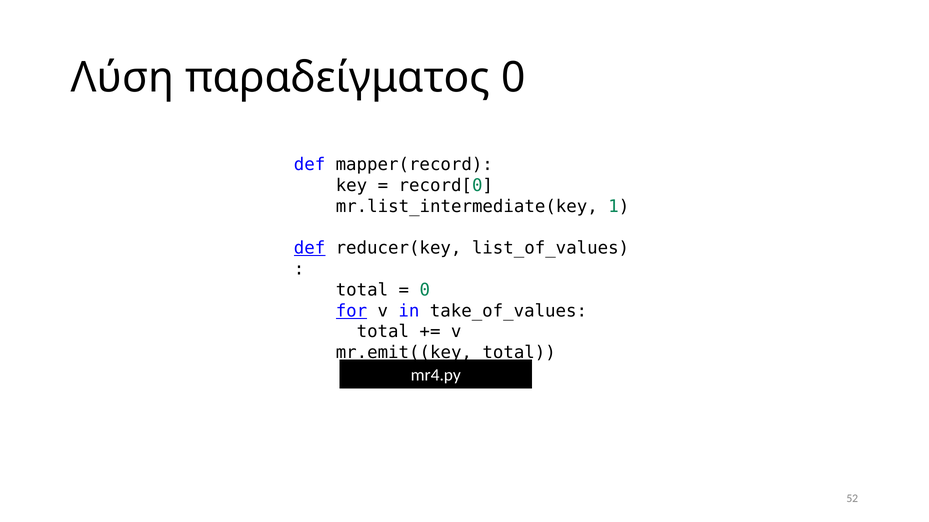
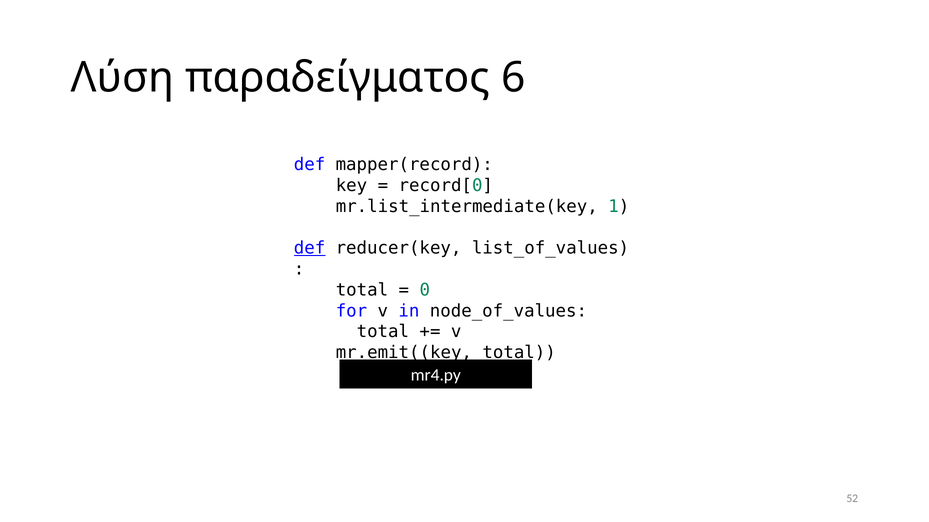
παραδείγματος 0: 0 -> 6
for underline: present -> none
take_of_values: take_of_values -> node_of_values
